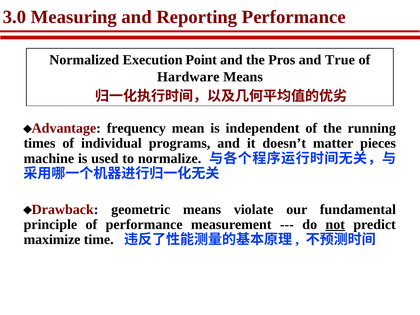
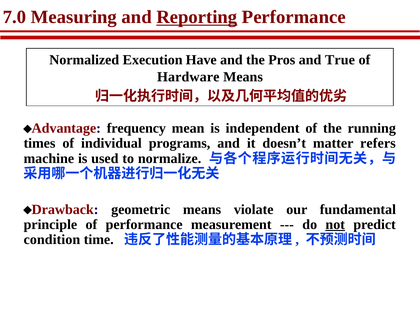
3.0: 3.0 -> 7.0
Reporting underline: none -> present
Point: Point -> Have
pieces: pieces -> refers
maximize: maximize -> condition
